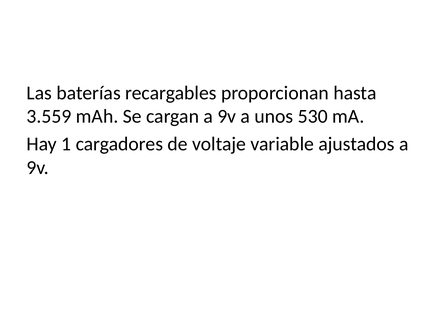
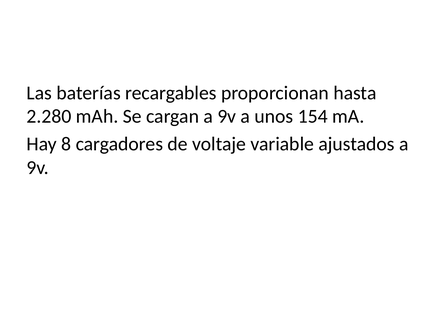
3.559: 3.559 -> 2.280
530: 530 -> 154
1: 1 -> 8
